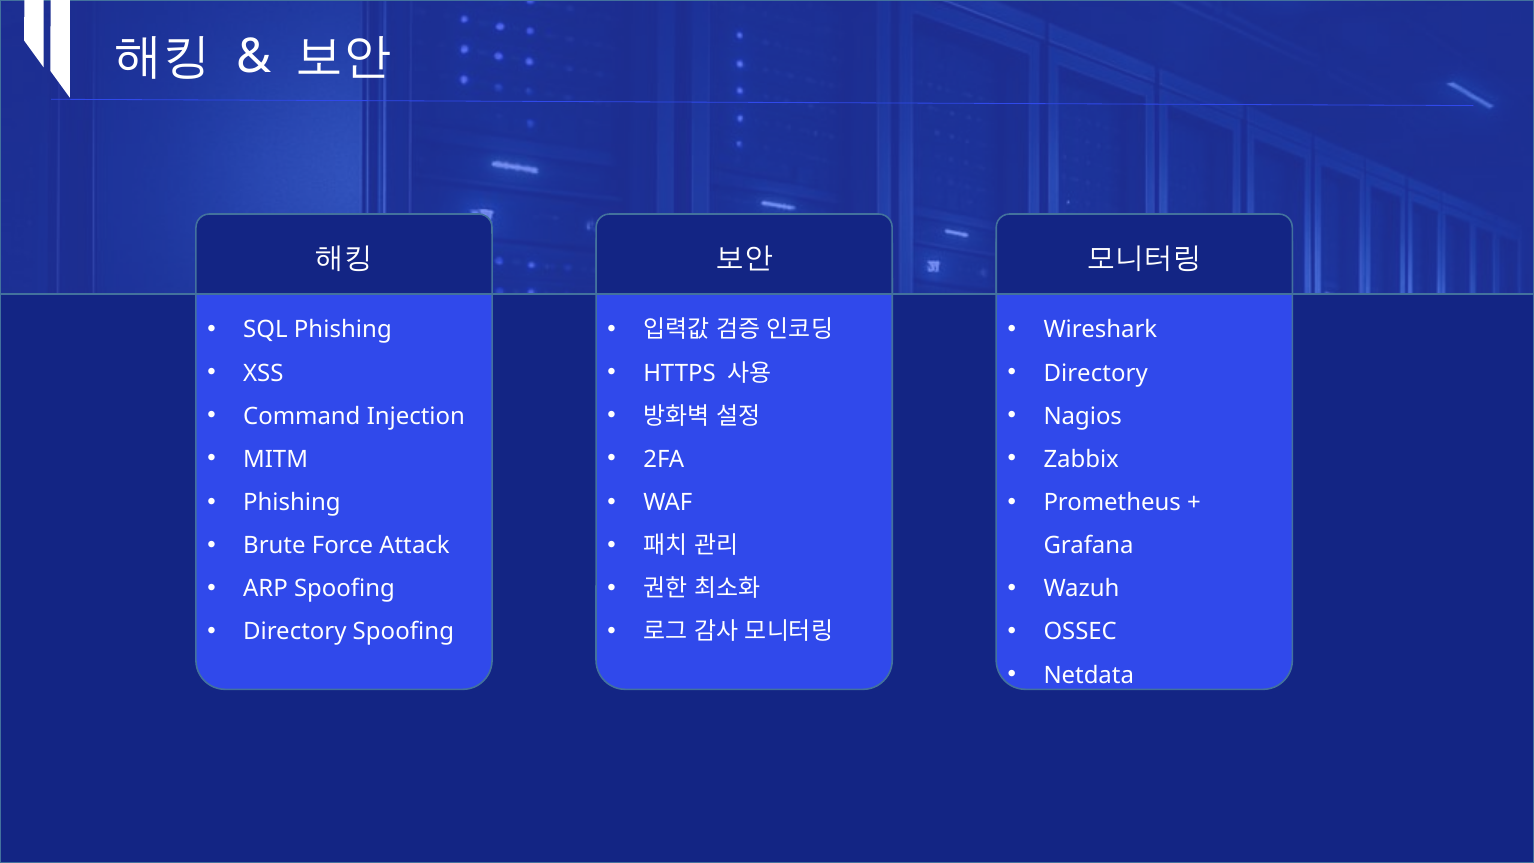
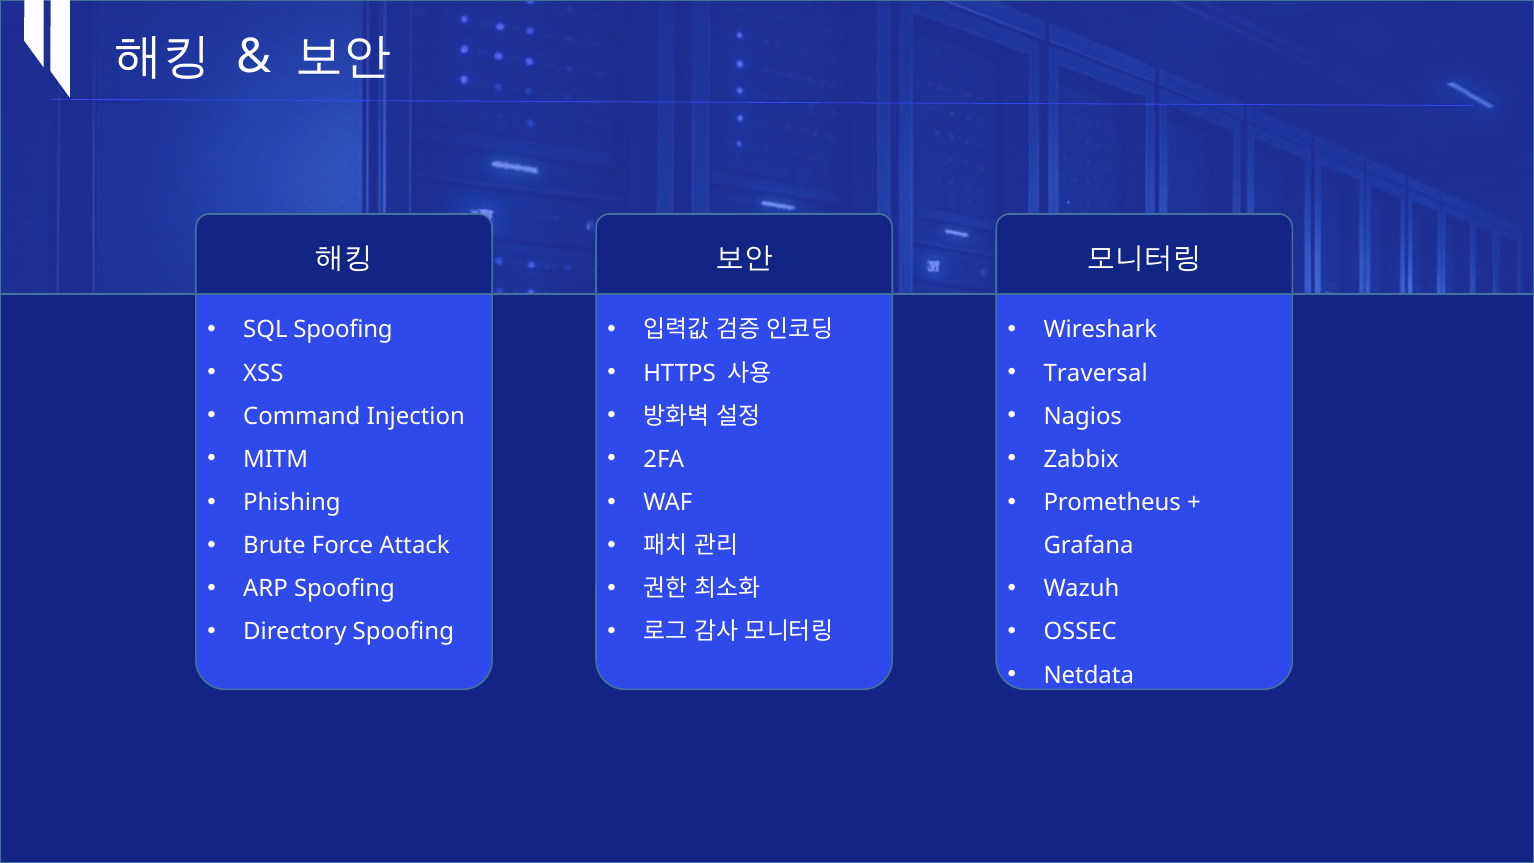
SQL Phishing: Phishing -> Spoofing
Directory at (1096, 373): Directory -> Traversal
